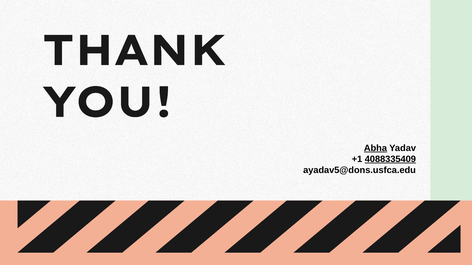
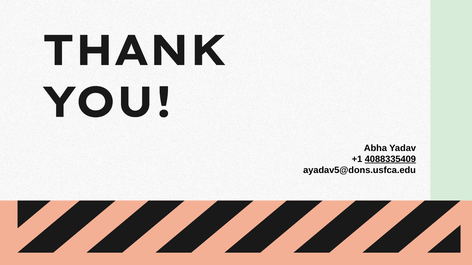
Abha underline: present -> none
